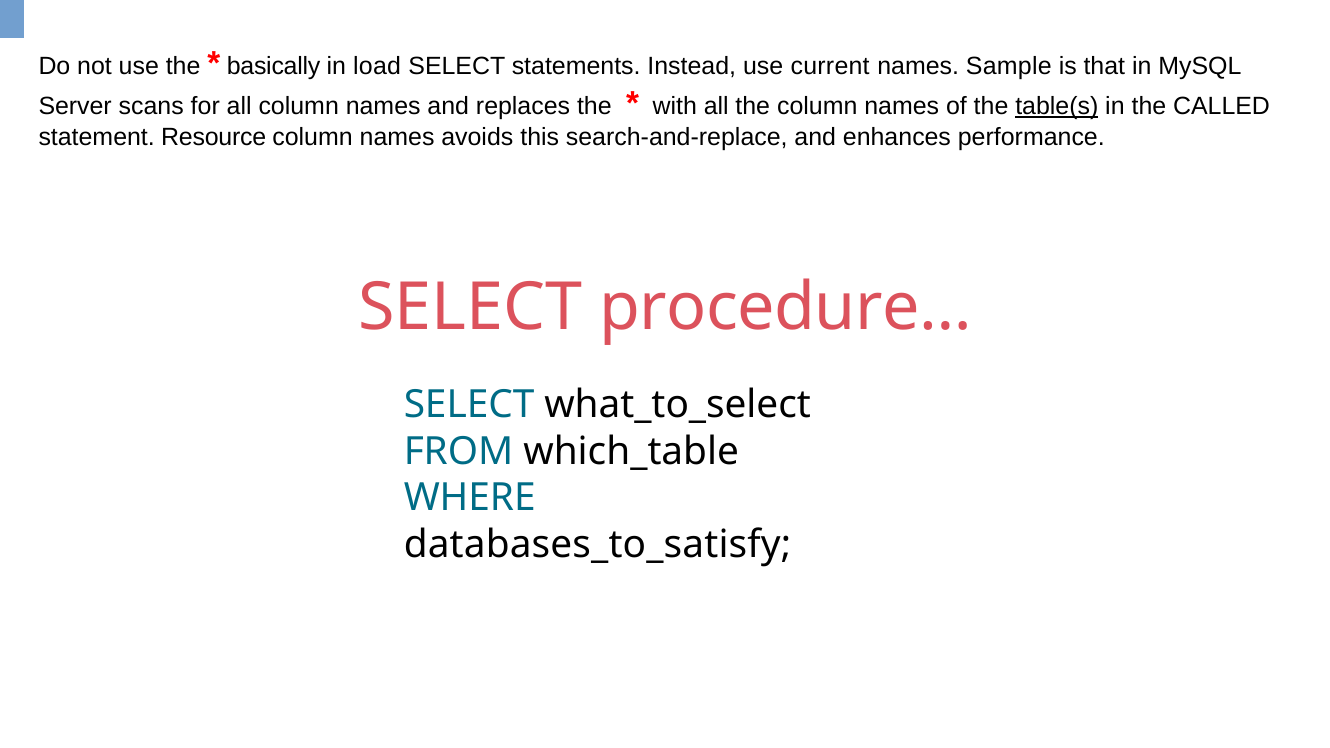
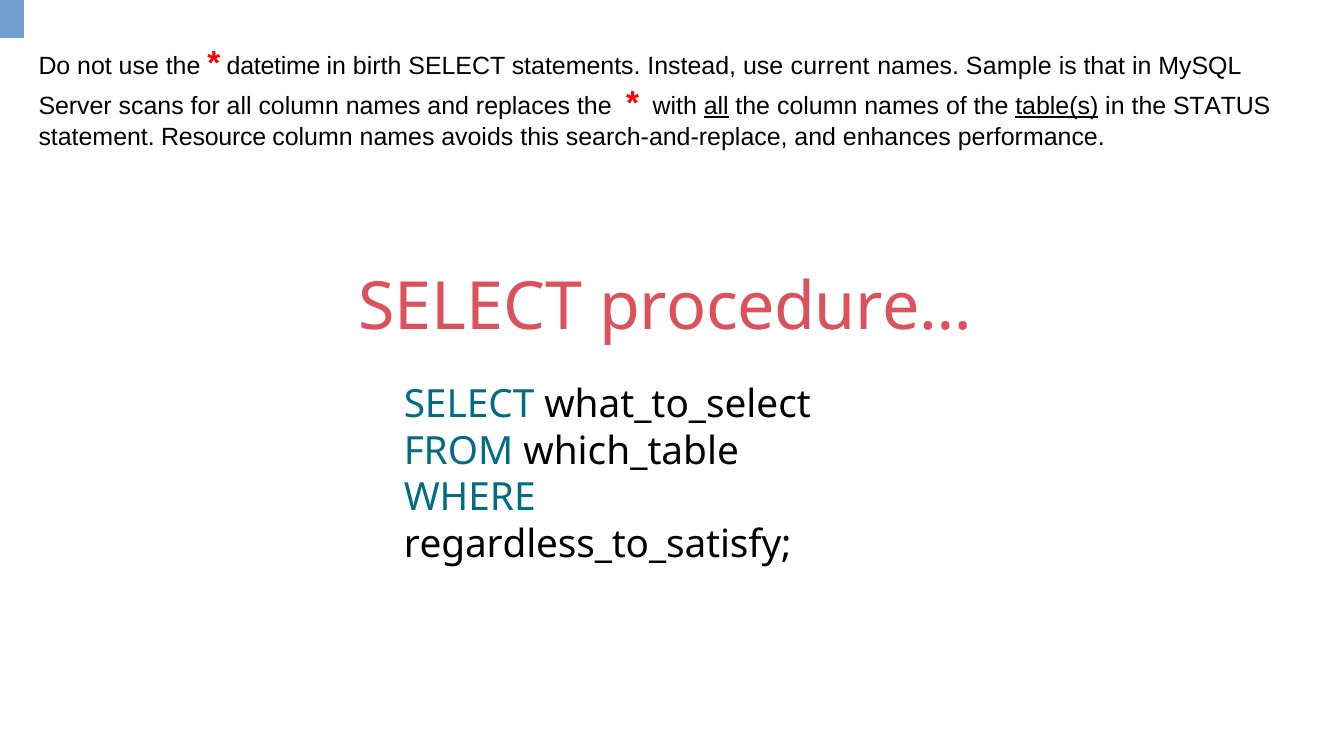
basically: basically -> datetime
load: load -> birth
all at (716, 106) underline: none -> present
CALLED: CALLED -> STATUS
databases_to_satisfy: databases_to_satisfy -> regardless_to_satisfy
